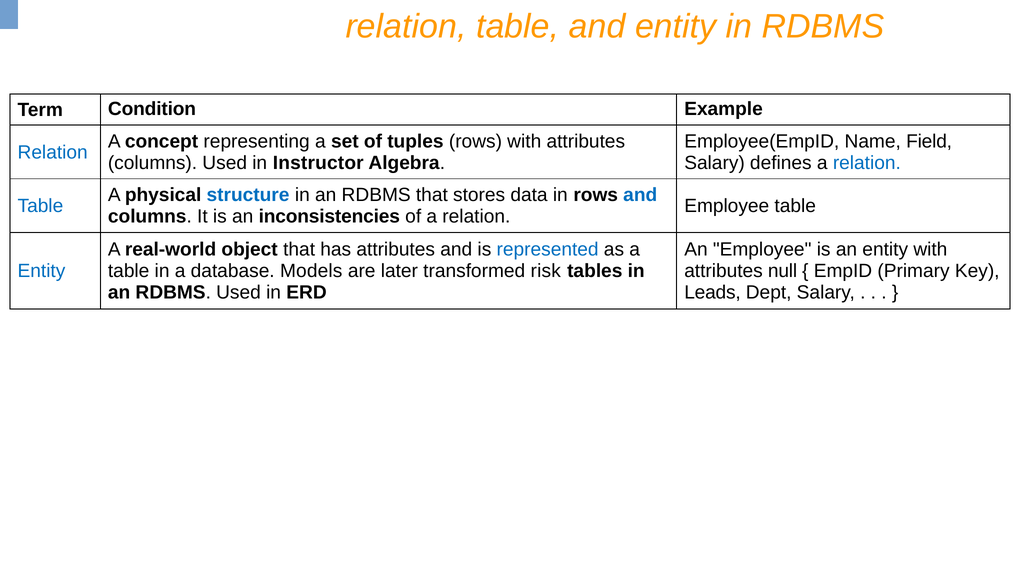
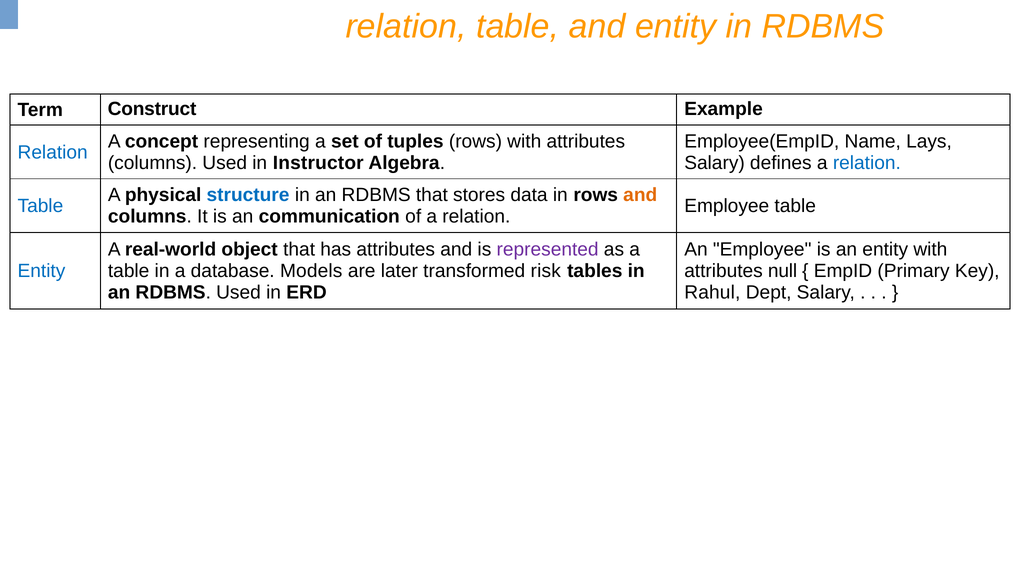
Condition: Condition -> Construct
Field: Field -> Lays
and at (640, 195) colour: blue -> orange
inconsistencies: inconsistencies -> communication
represented colour: blue -> purple
Leads: Leads -> Rahul
